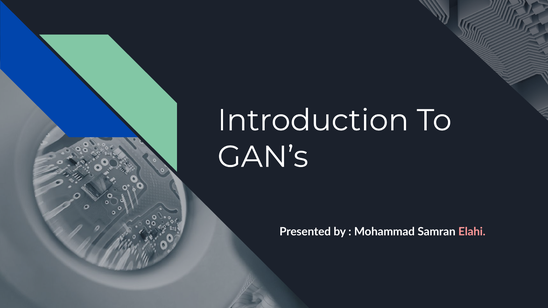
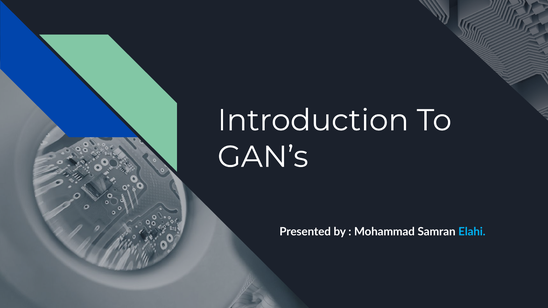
Elahi colour: pink -> light blue
